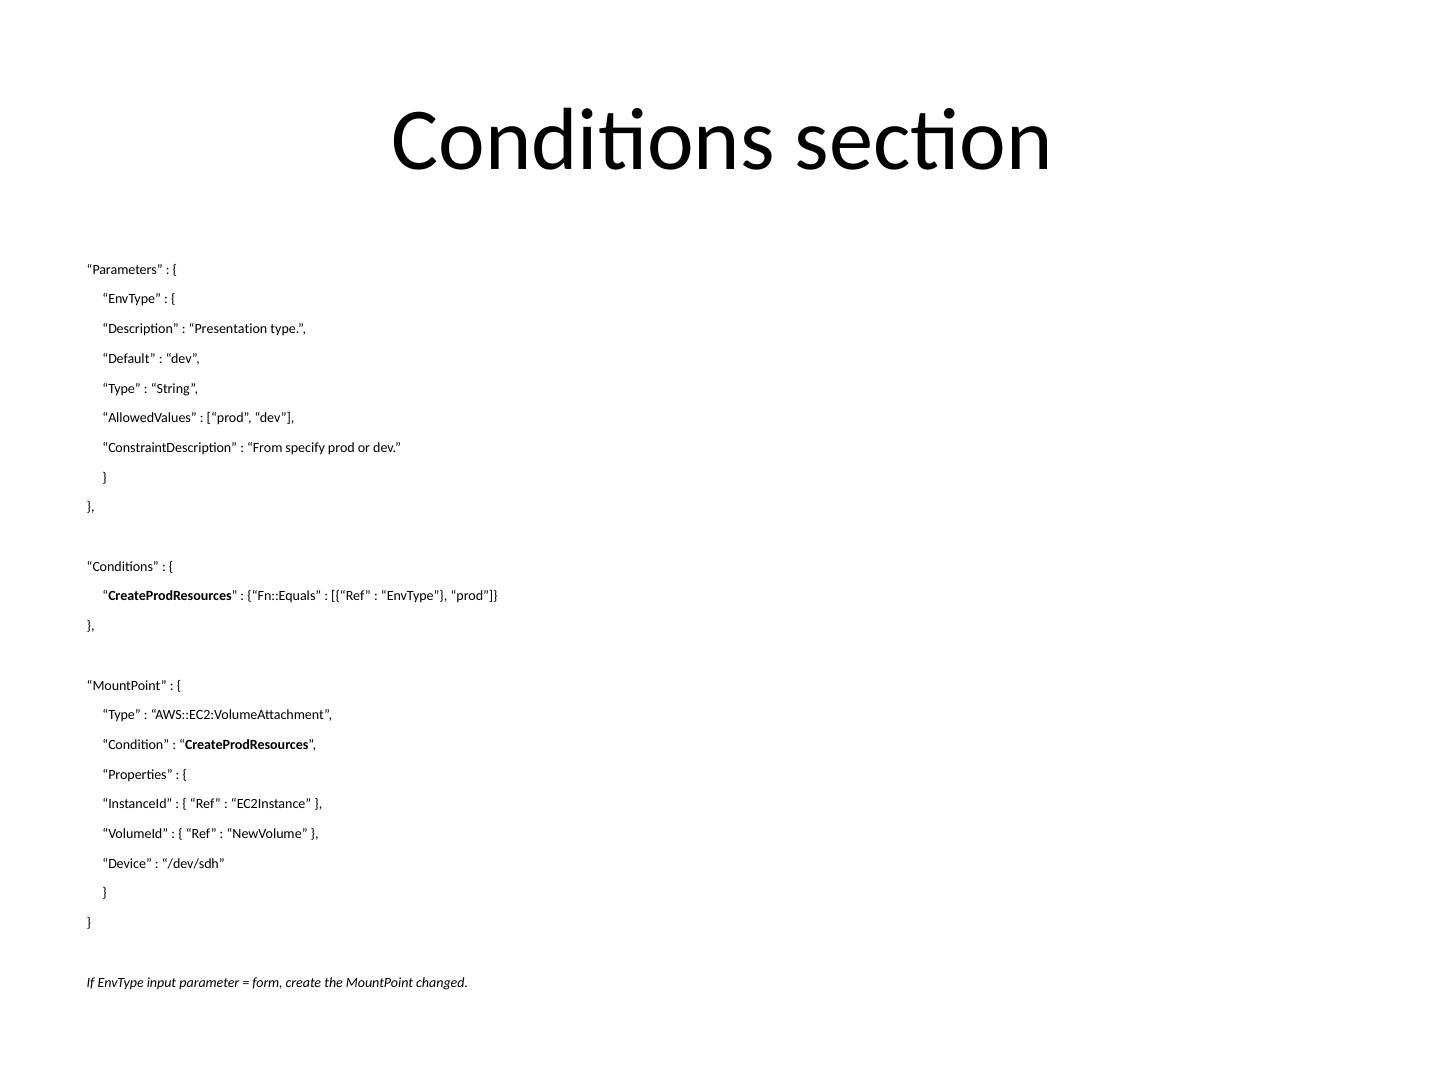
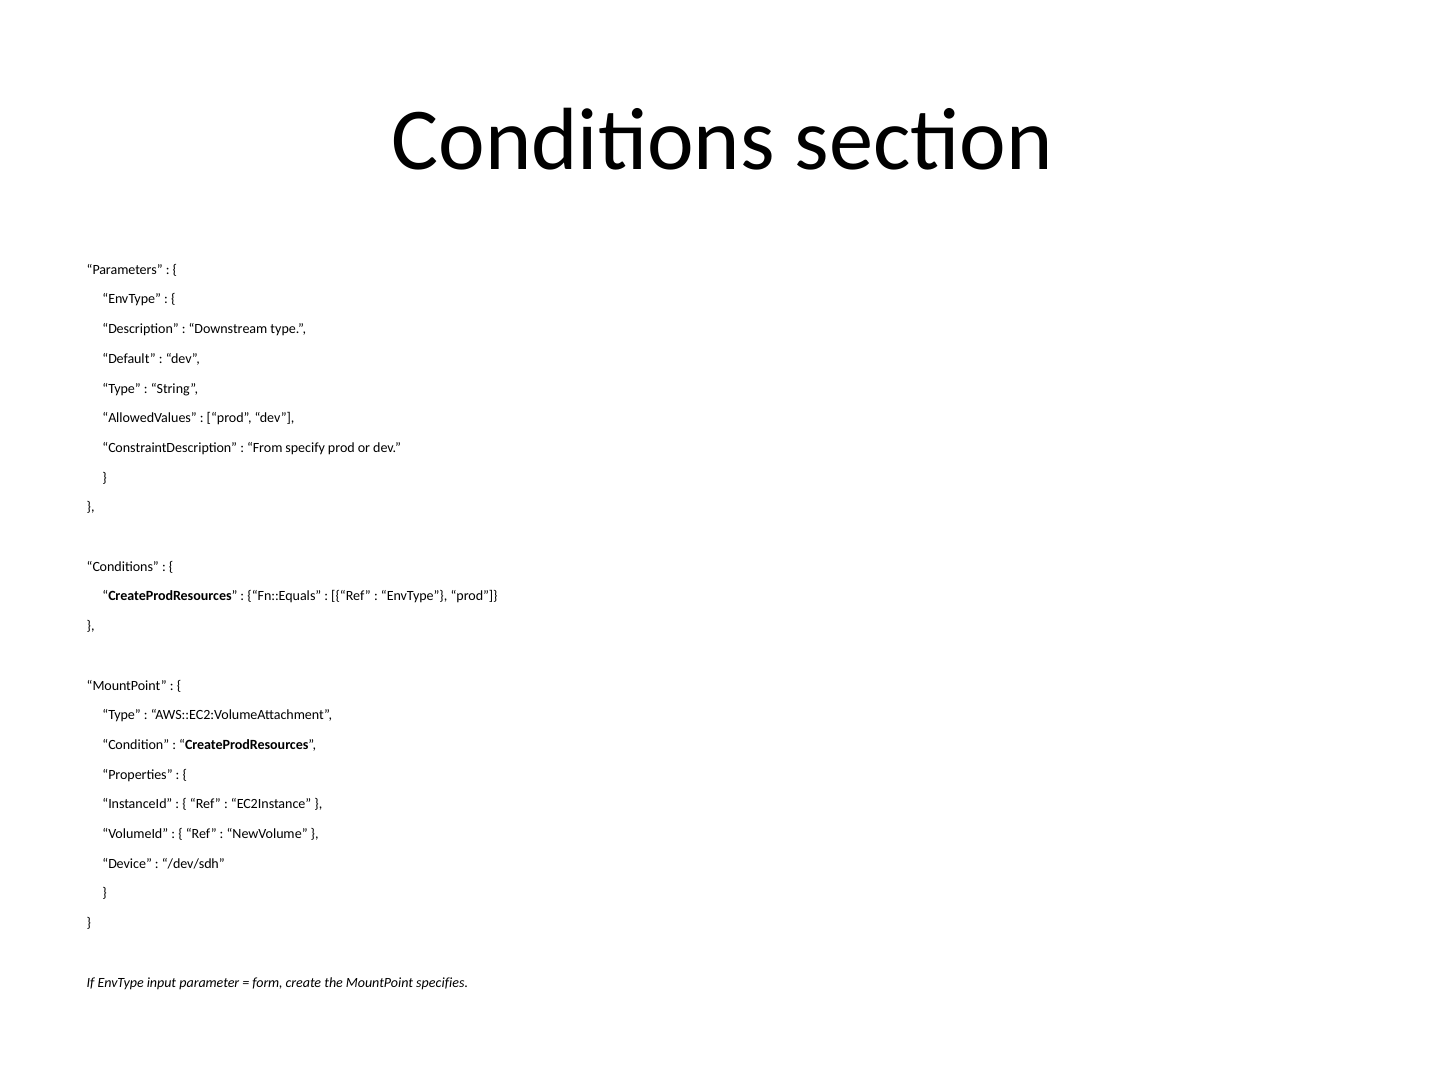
Presentation: Presentation -> Downstream
changed: changed -> specifies
